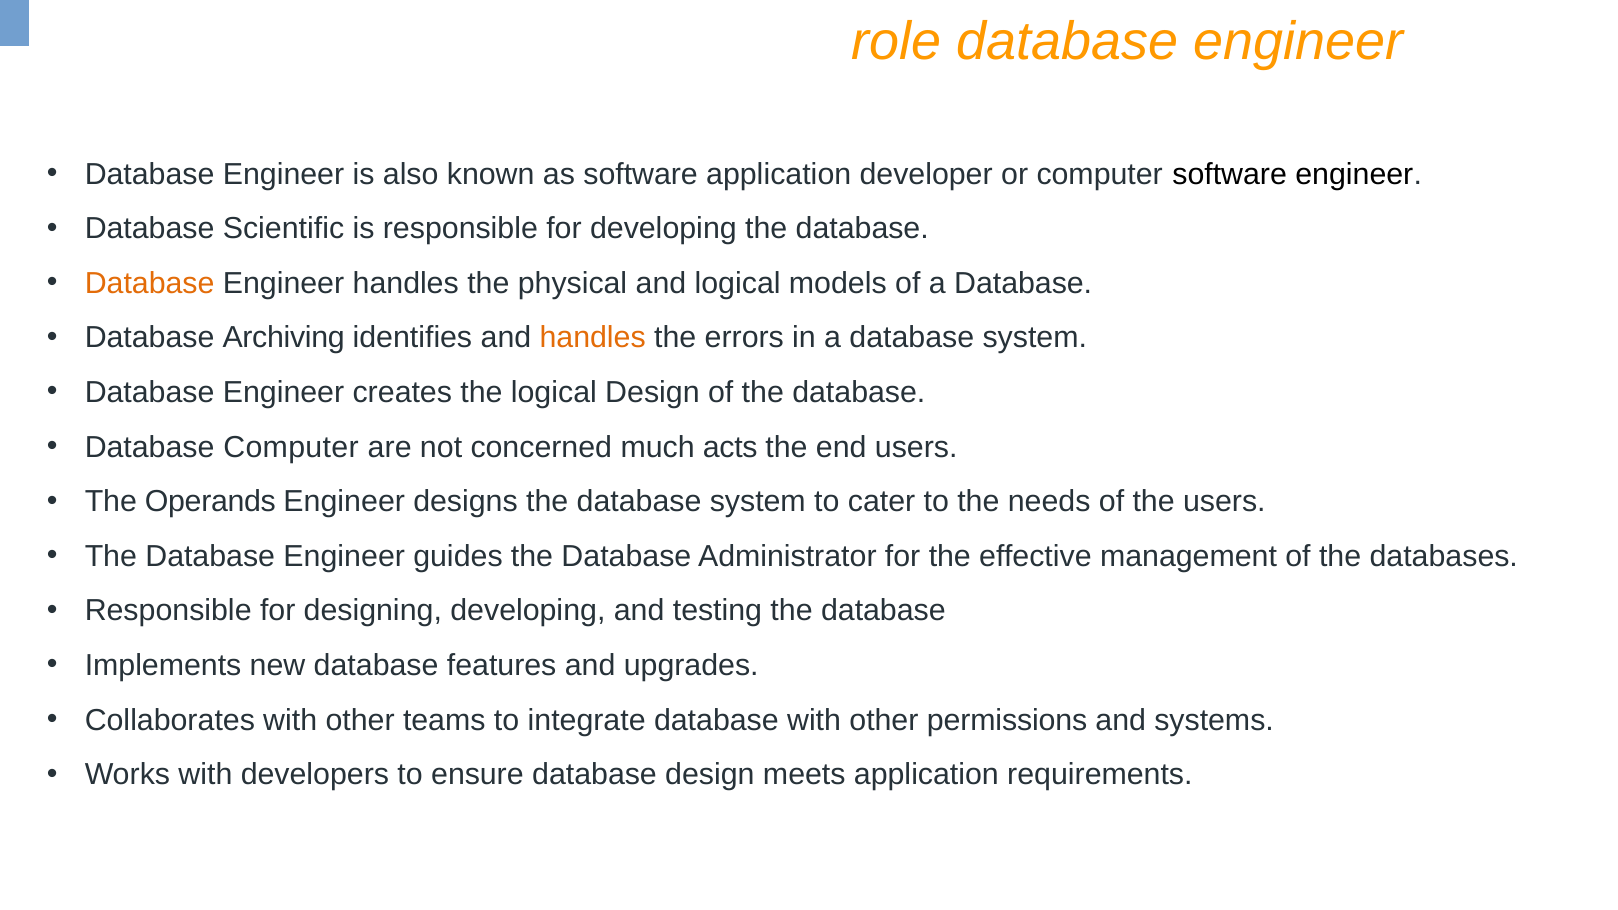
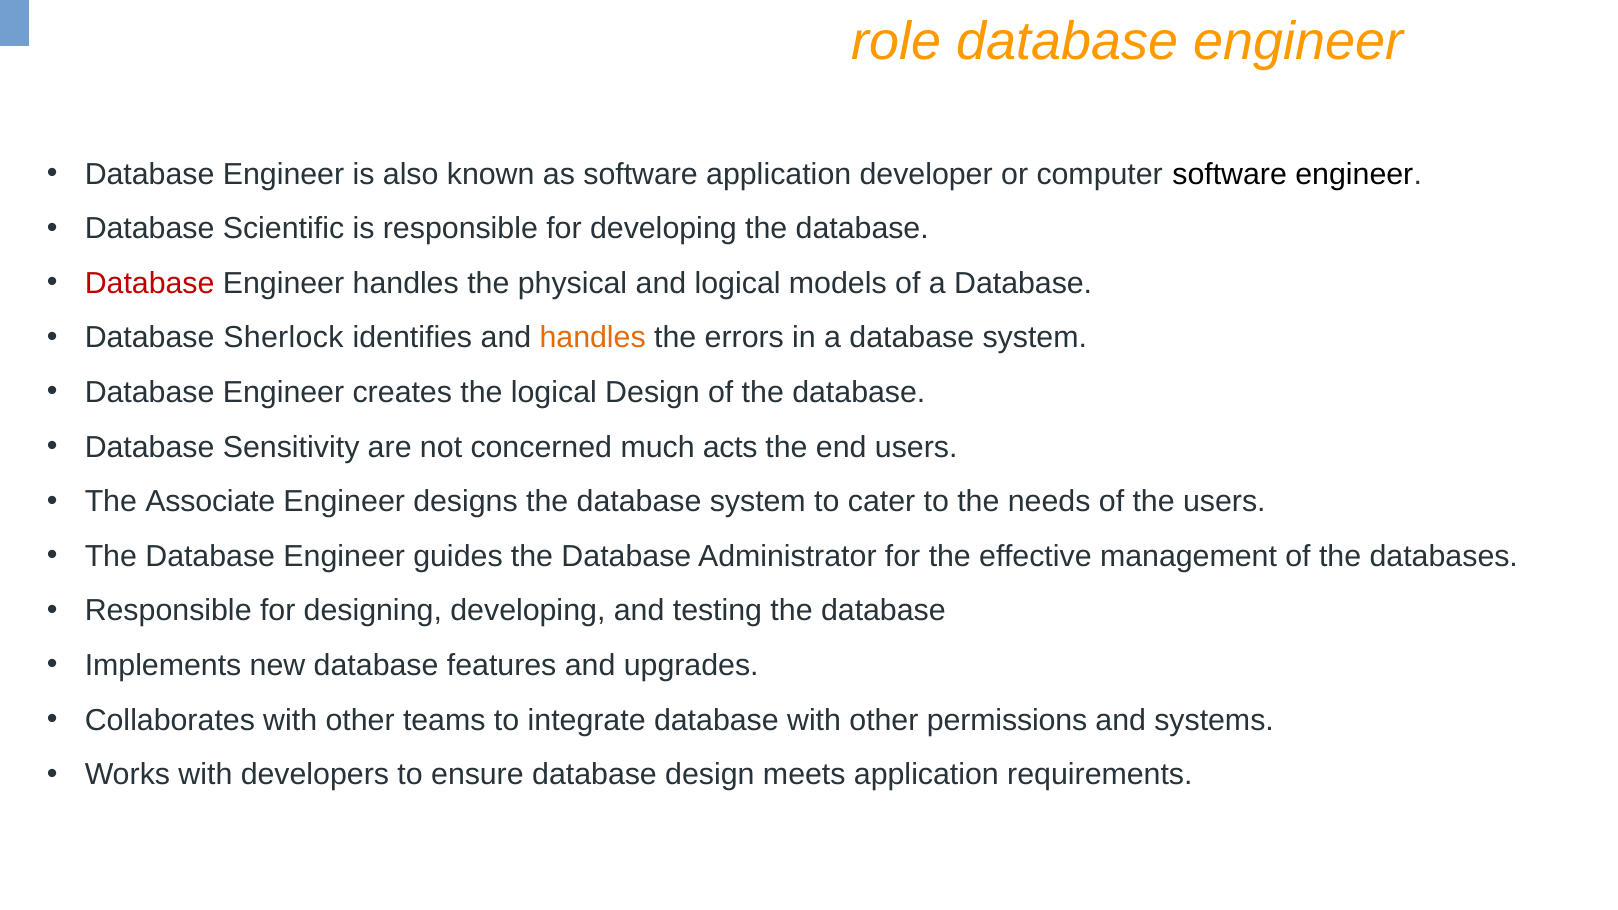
Database at (150, 283) colour: orange -> red
Archiving: Archiving -> Sherlock
Database Computer: Computer -> Sensitivity
Operands: Operands -> Associate
